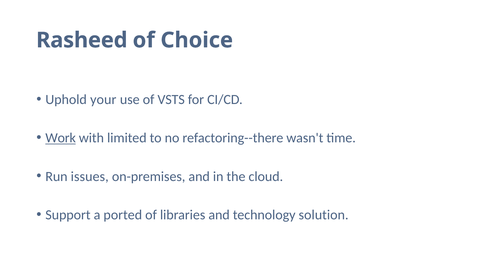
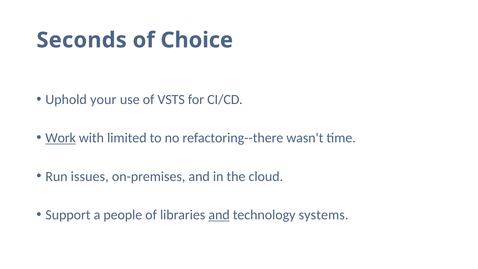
Rasheed: Rasheed -> Seconds
ported: ported -> people
and at (219, 215) underline: none -> present
solution: solution -> systems
